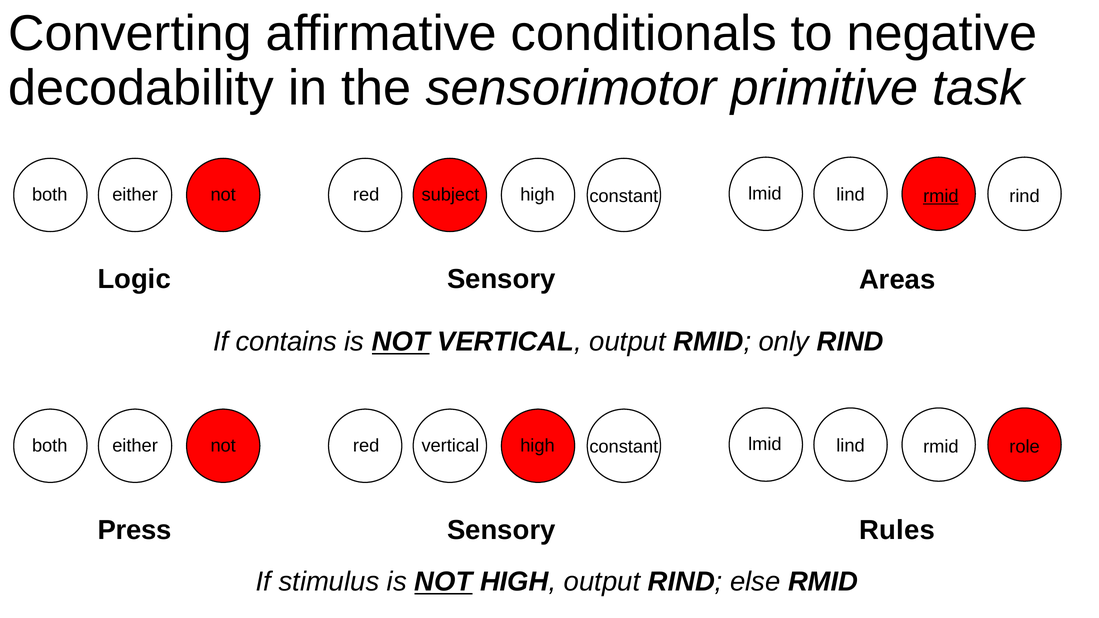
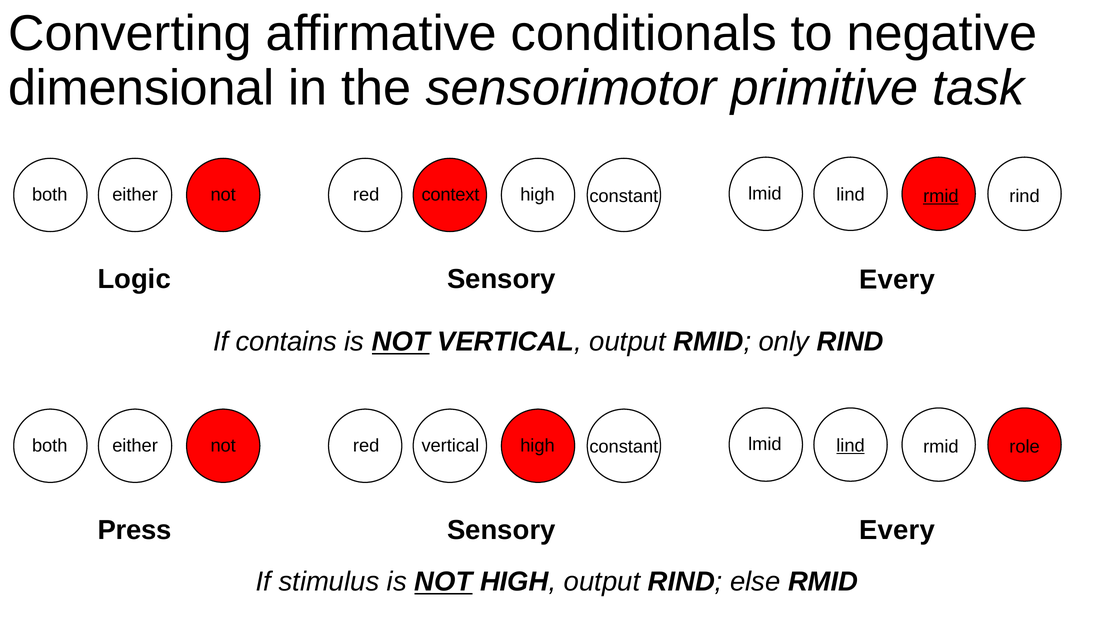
decodability: decodability -> dimensional
subject: subject -> context
Logic Sensory Areas: Areas -> Every
lind at (851, 446) underline: none -> present
Rules at (897, 530): Rules -> Every
